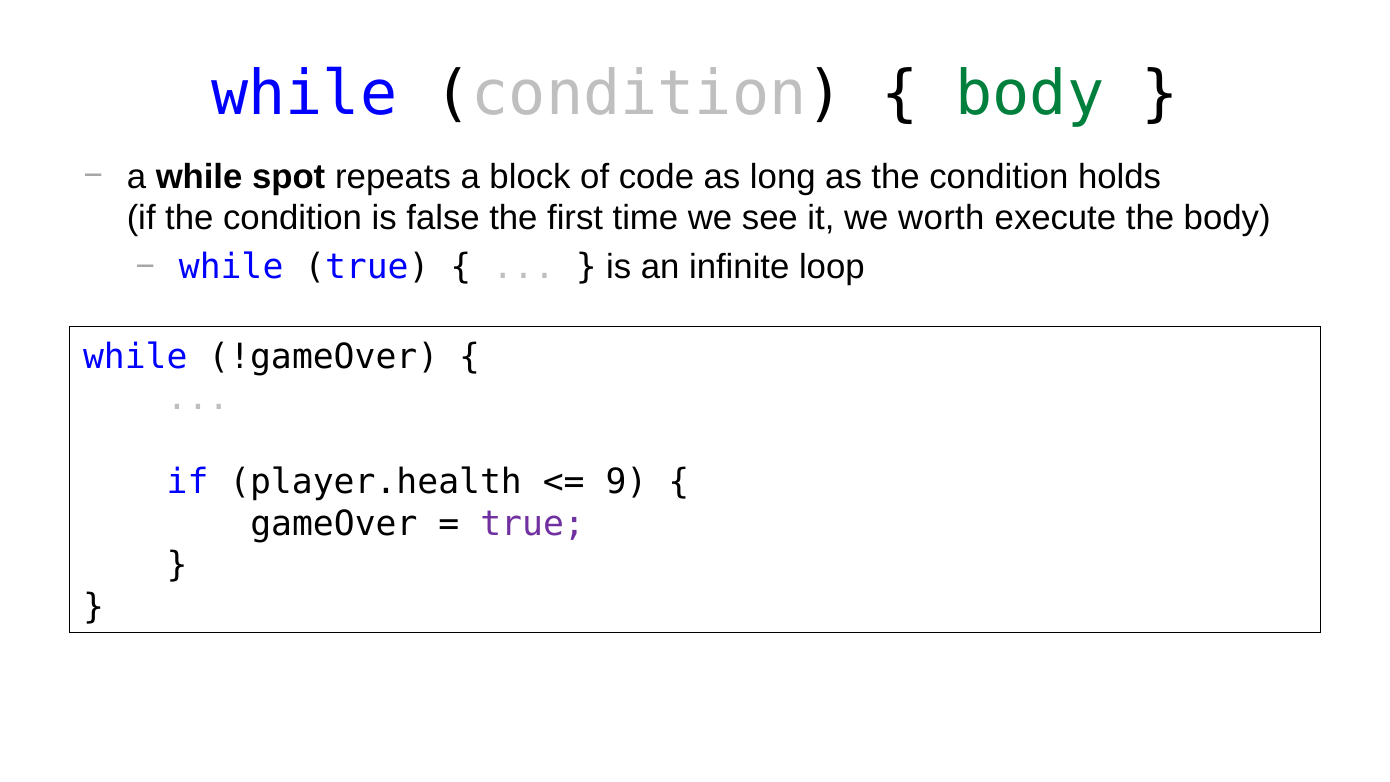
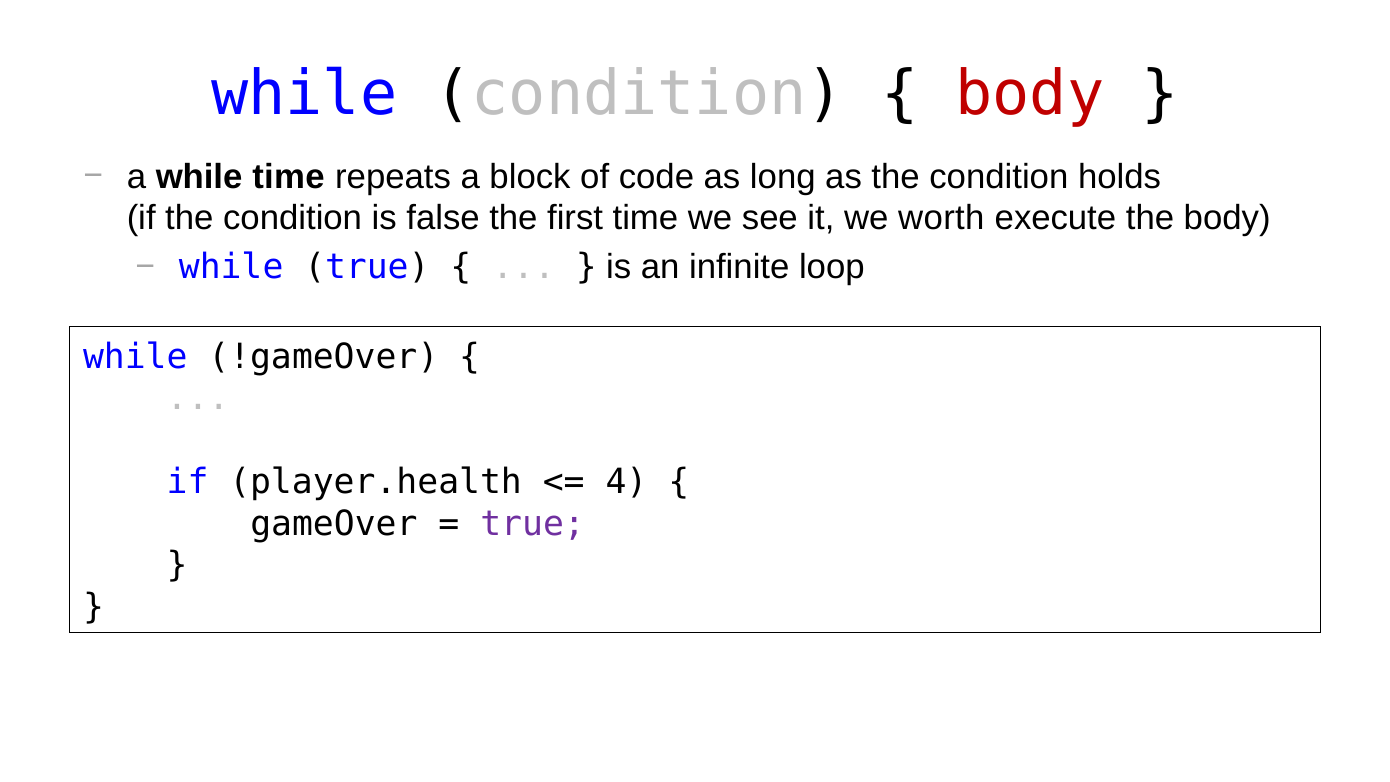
body at (1030, 94) colour: green -> red
while spot: spot -> time
9: 9 -> 4
